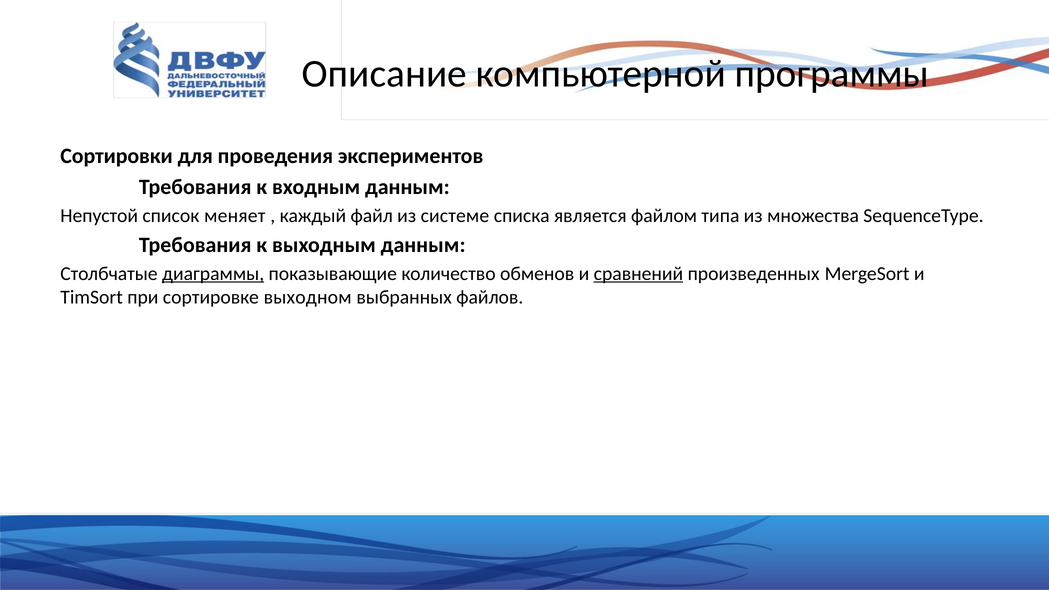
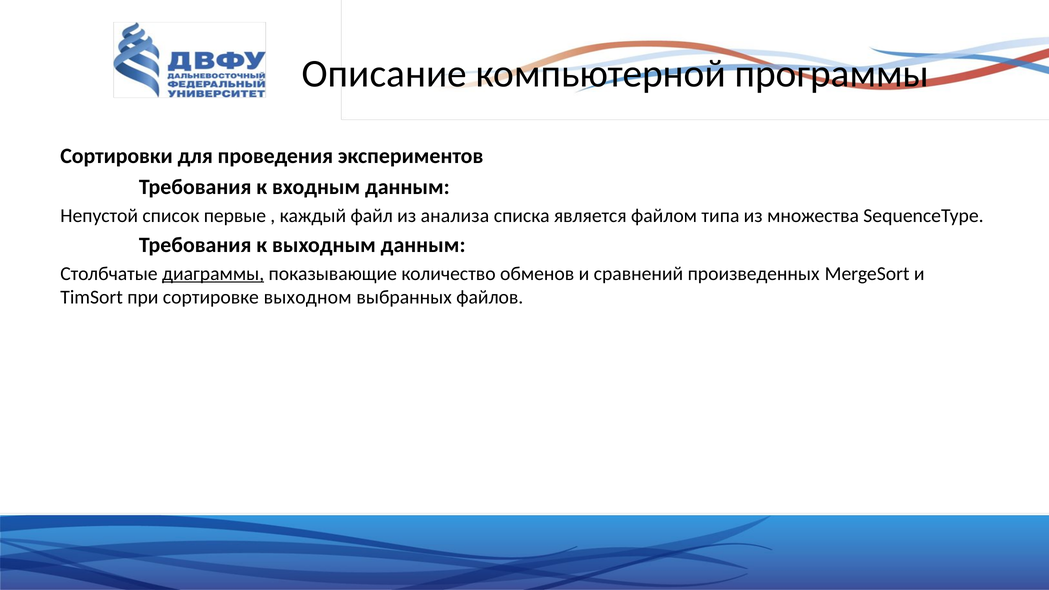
меняет: меняет -> первые
системе: системе -> анализа
сравнений underline: present -> none
